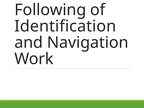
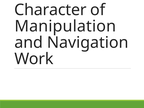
Following: Following -> Character
Identification: Identification -> Manipulation
